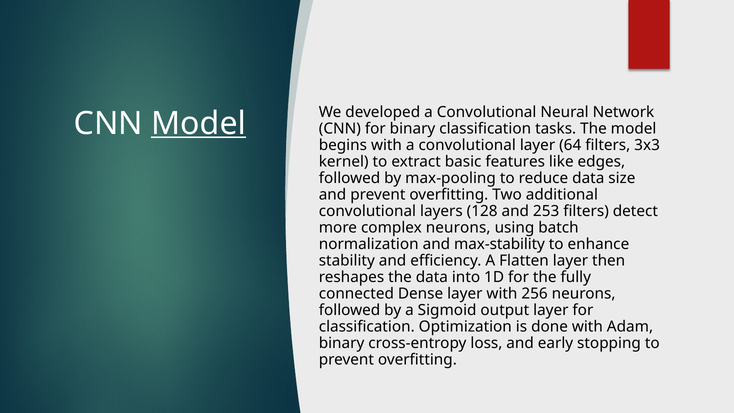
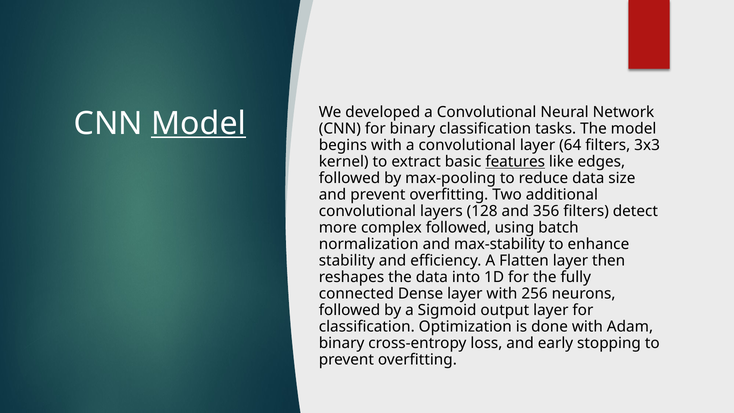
features underline: none -> present
253: 253 -> 356
complex neurons: neurons -> followed
